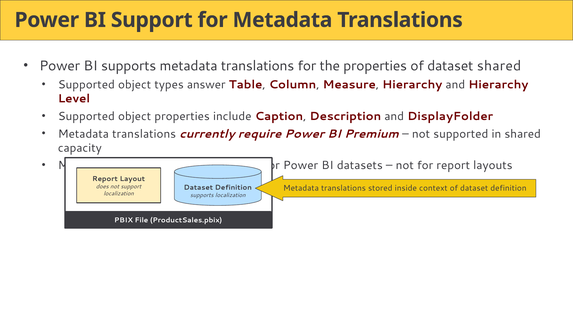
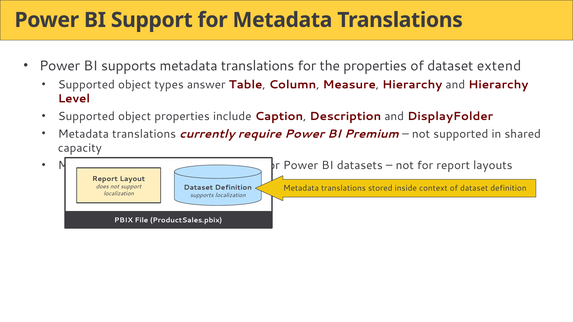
dataset shared: shared -> extend
